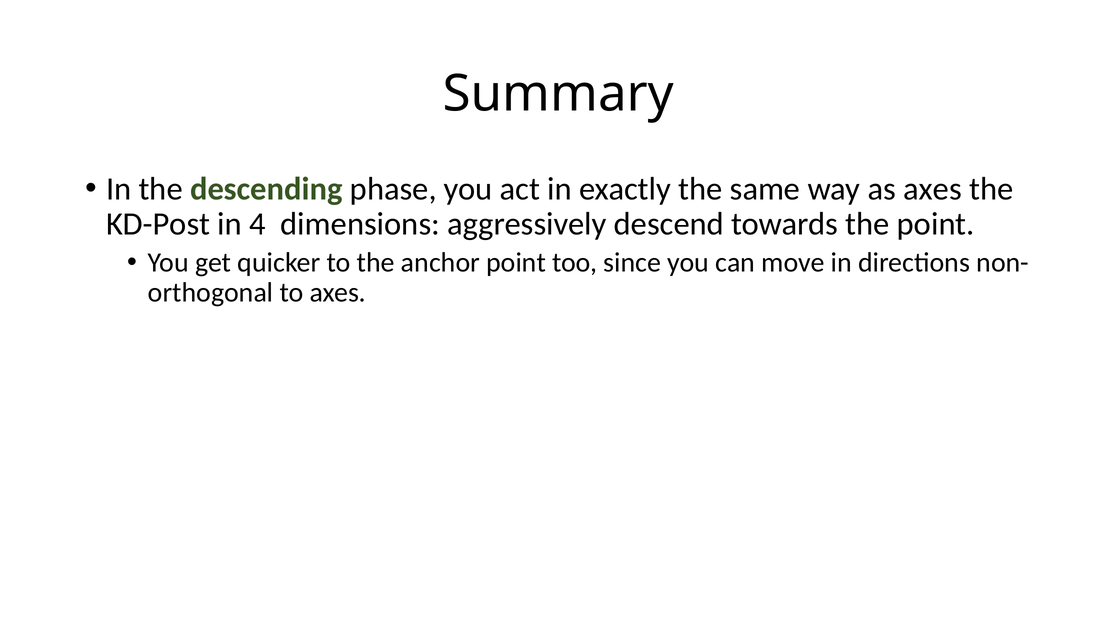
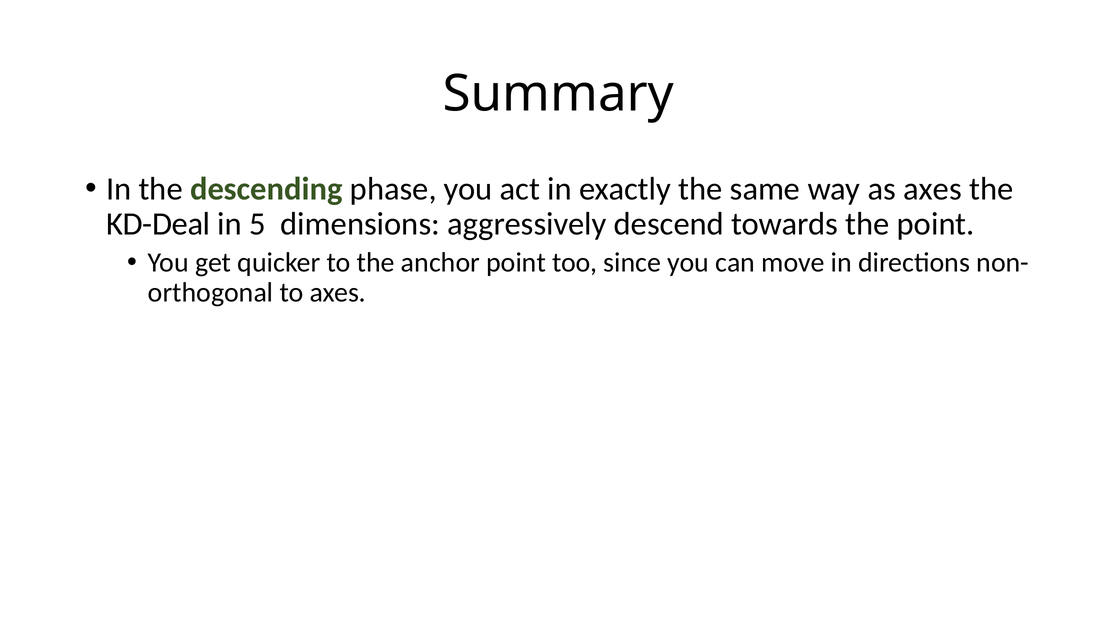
KD-Post: KD-Post -> KD-Deal
4: 4 -> 5
